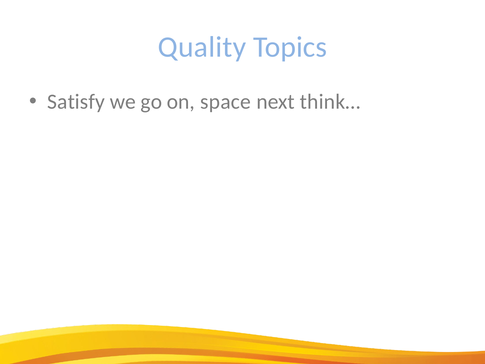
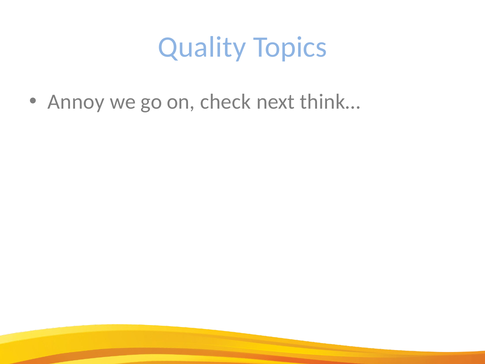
Satisfy: Satisfy -> Annoy
space: space -> check
